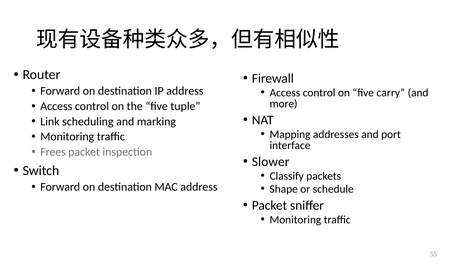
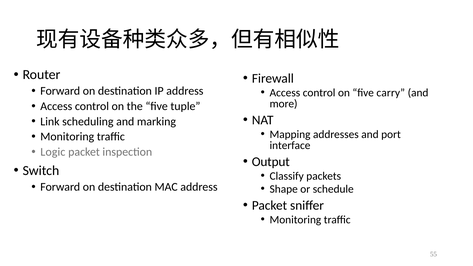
Frees: Frees -> Logic
Slower: Slower -> Output
